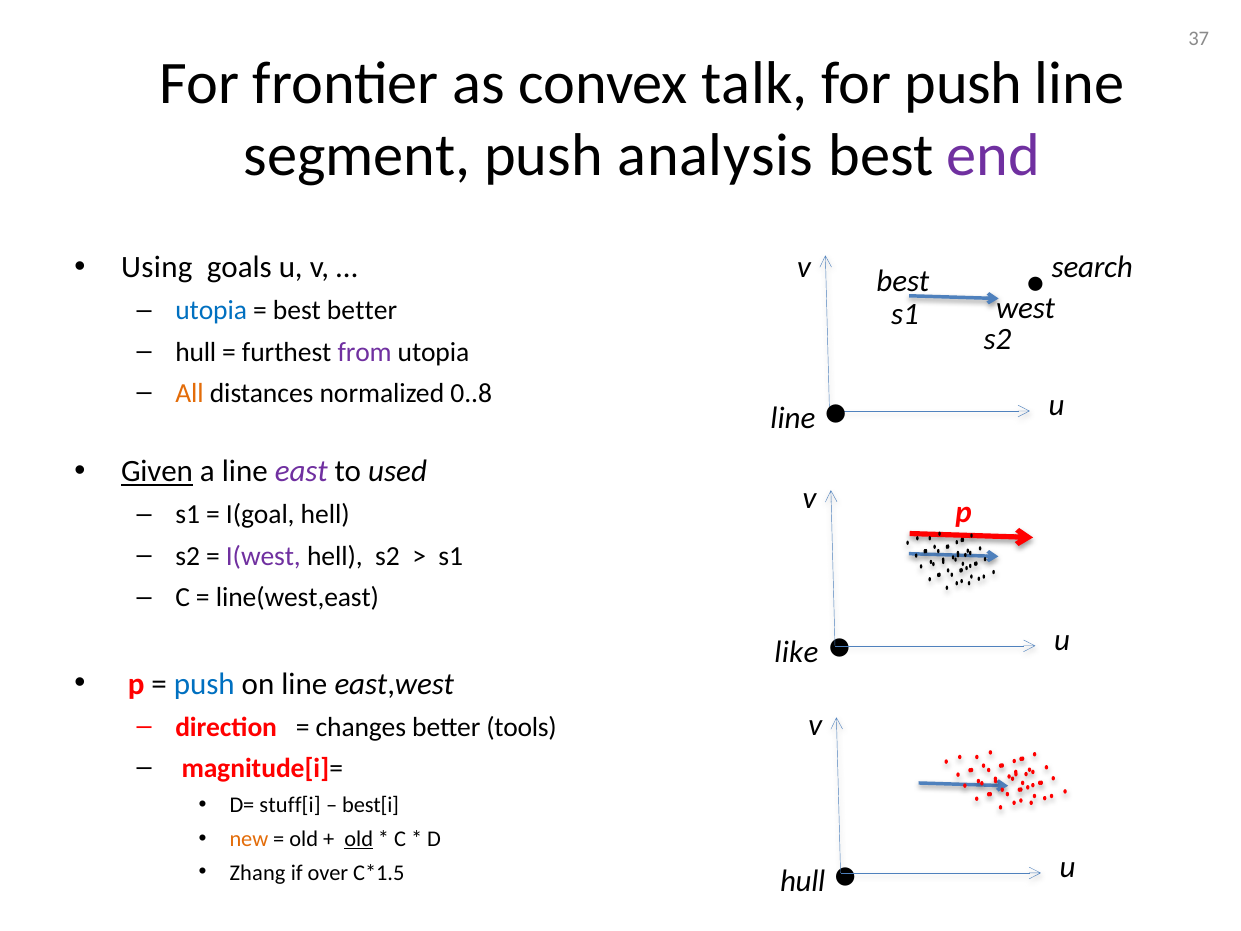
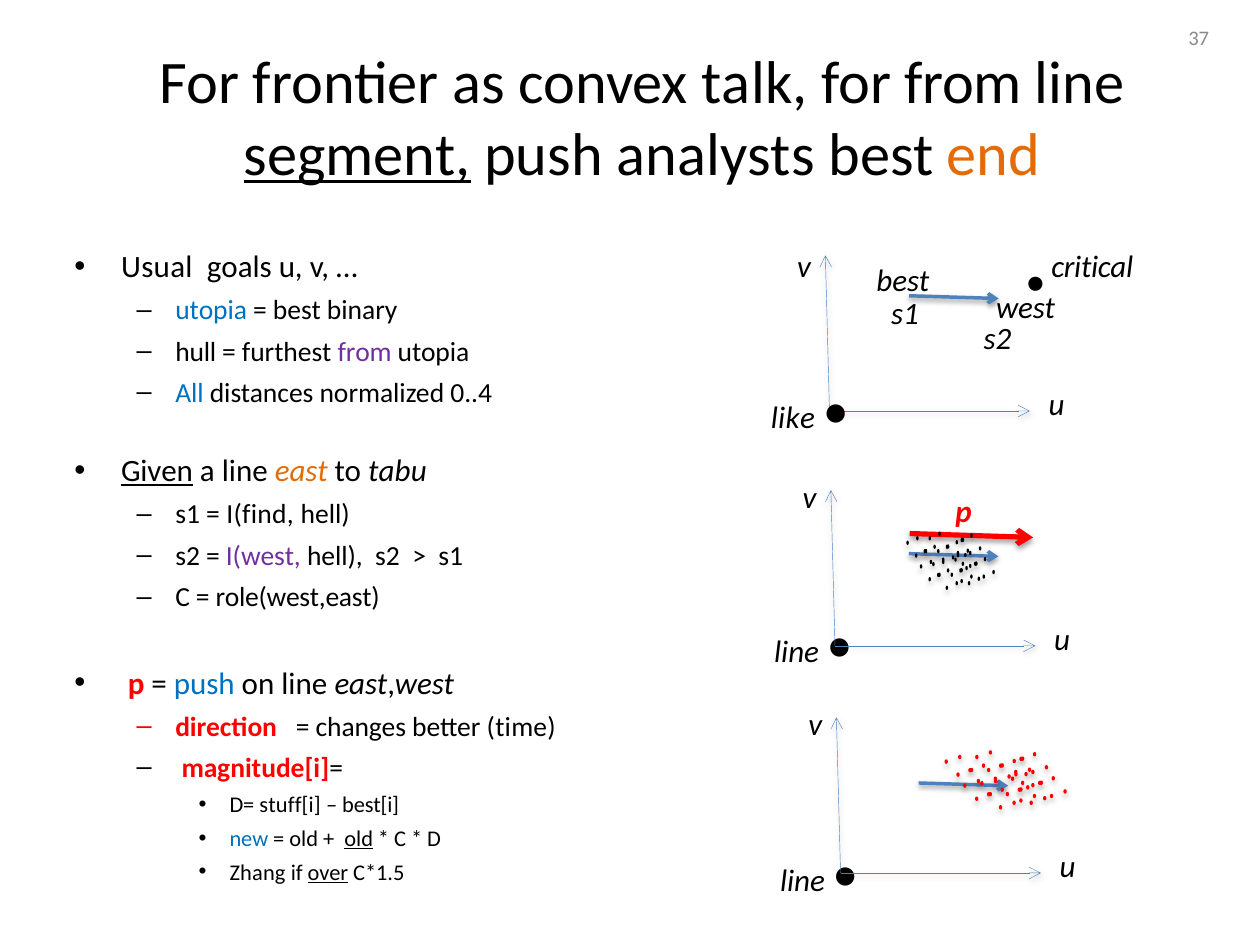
for push: push -> from
segment underline: none -> present
analysis: analysis -> analysts
end colour: purple -> orange
Using: Using -> Usual
search: search -> critical
best better: better -> binary
All colour: orange -> blue
0..8: 0..8 -> 0..4
line at (793, 418): line -> like
east colour: purple -> orange
used: used -> tabu
I(goal: I(goal -> I(find
line(west,east: line(west,east -> role(west,east
like at (796, 652): like -> line
tools: tools -> time
new colour: orange -> blue
over underline: none -> present
hull at (803, 881): hull -> line
